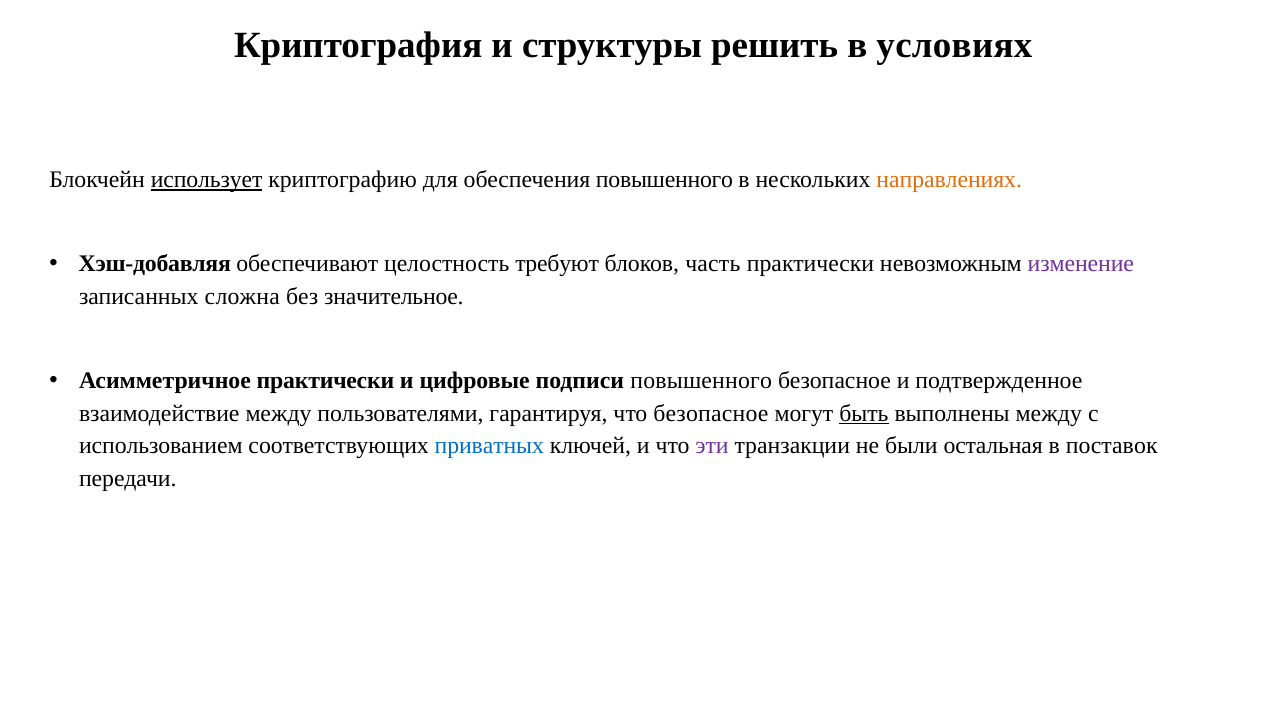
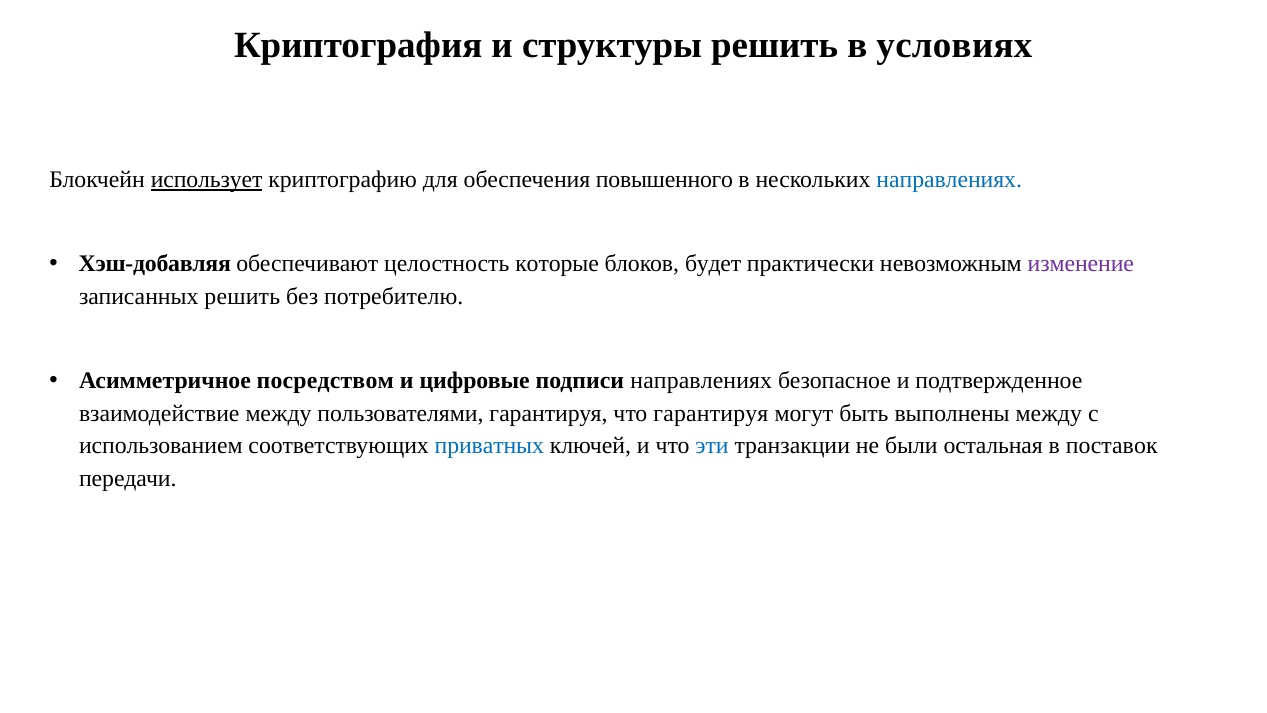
направлениях at (949, 180) colour: orange -> blue
требуют: требуют -> которые
часть: часть -> будет
записанных сложна: сложна -> решить
значительное: значительное -> потребителю
Асимметричное практически: практически -> посредством
подписи повышенного: повышенного -> направлениях
что безопасное: безопасное -> гарантируя
быть underline: present -> none
эти colour: purple -> blue
